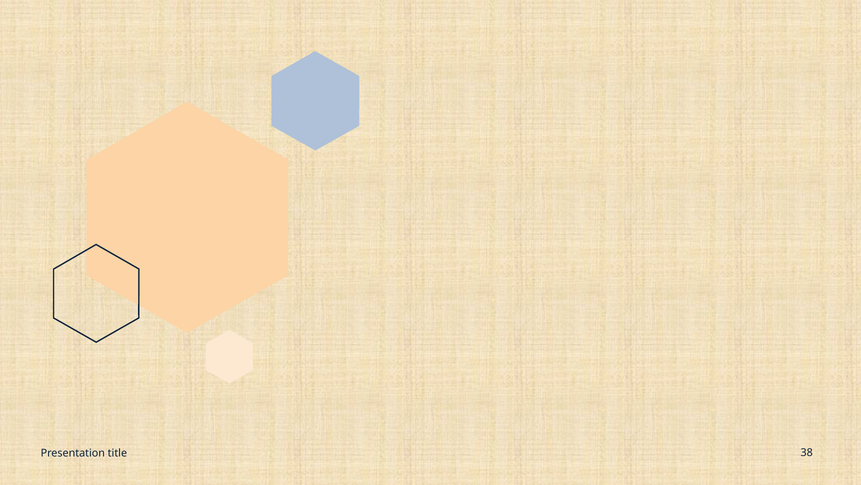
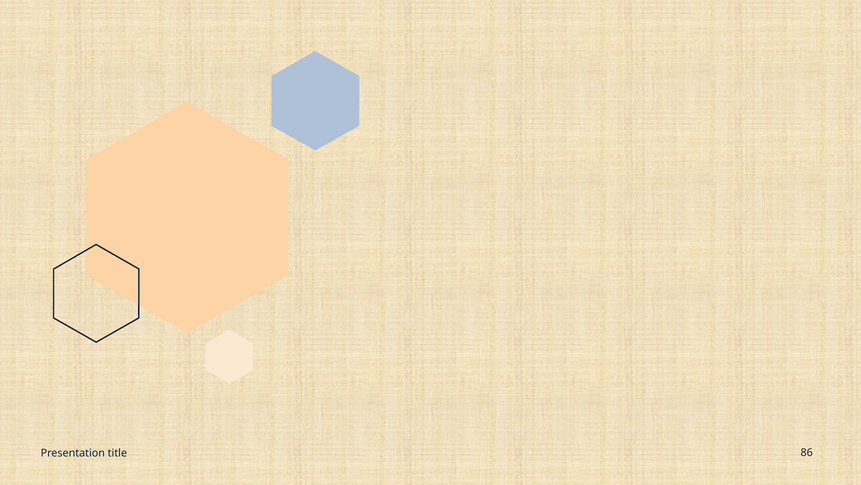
38: 38 -> 86
